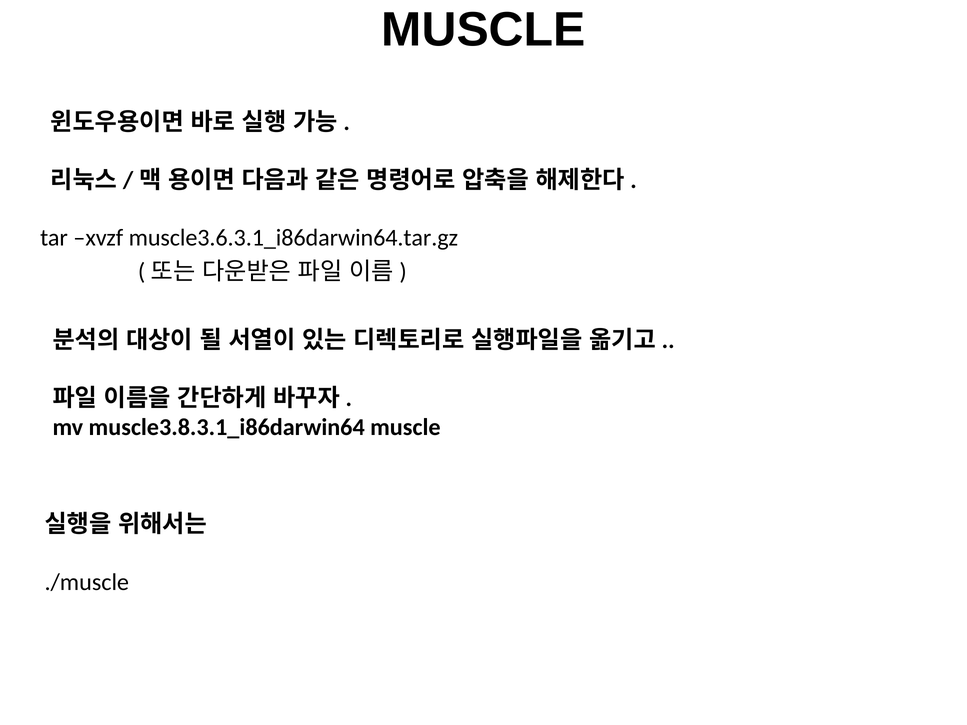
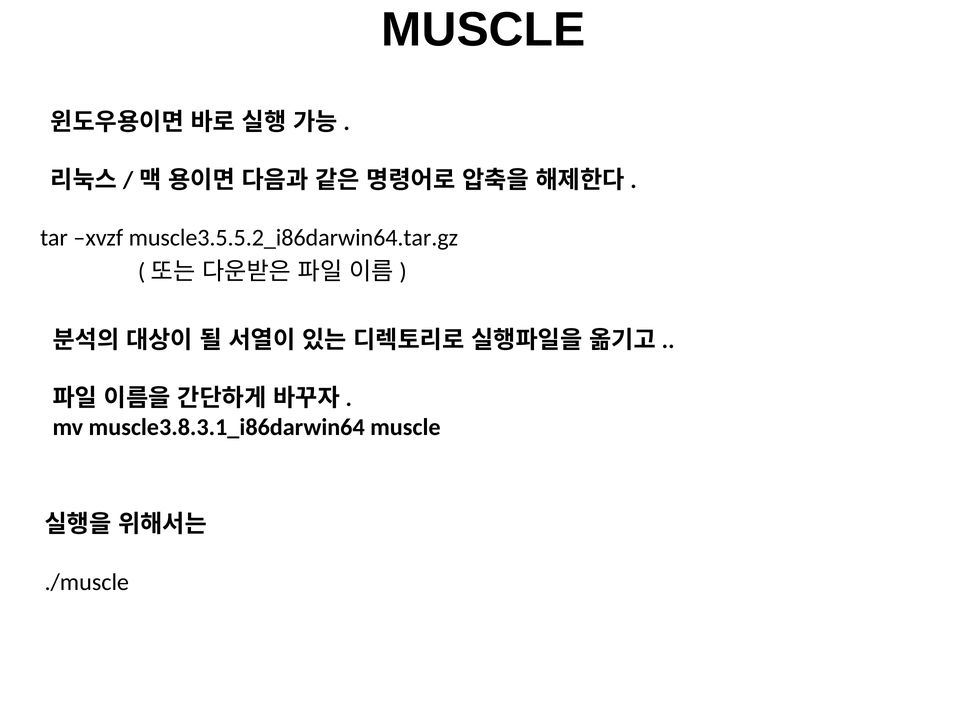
muscle3.6.3.1_i86darwin64.tar.gz: muscle3.6.3.1_i86darwin64.tar.gz -> muscle3.5.5.2_i86darwin64.tar.gz
